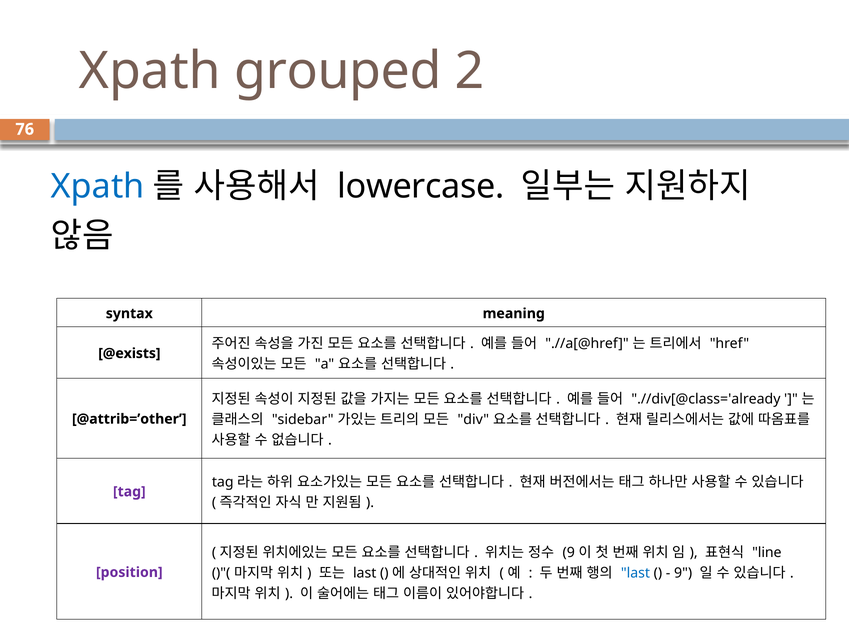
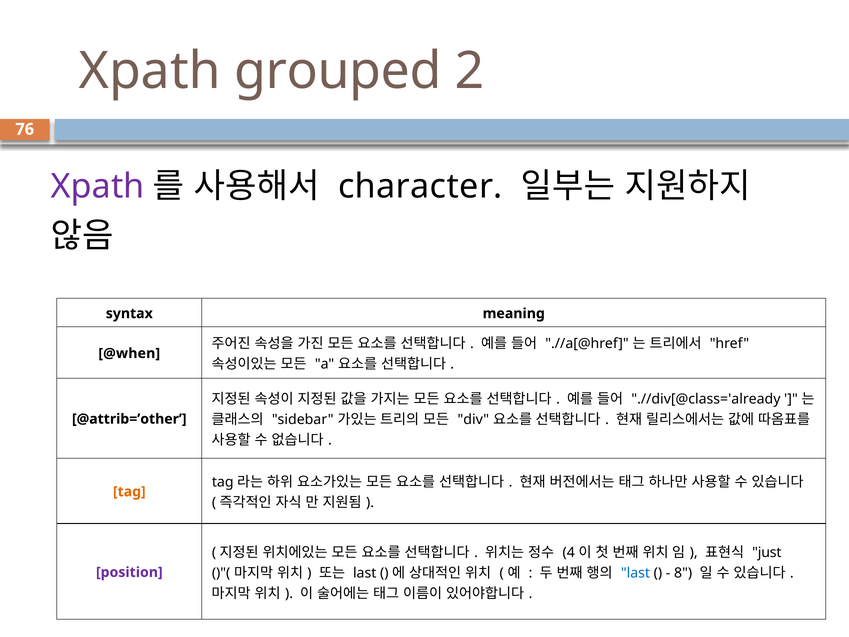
Xpath at (98, 187) colour: blue -> purple
lowercase: lowercase -> character
@exists: @exists -> @when
tag at (129, 491) colour: purple -> orange
9 at (569, 552): 9 -> 4
line: line -> just
9 at (683, 573): 9 -> 8
